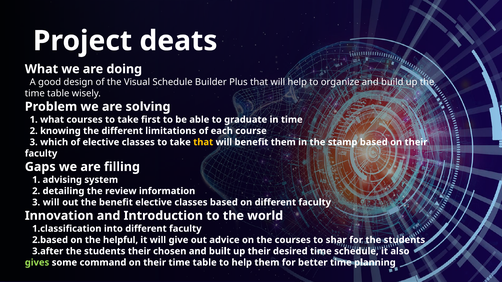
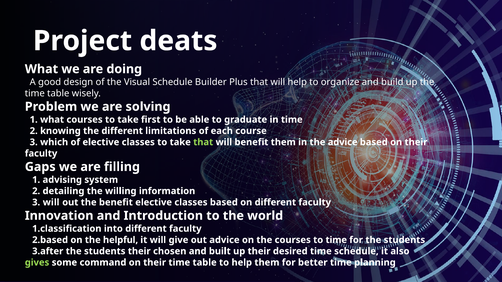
that at (203, 142) colour: yellow -> light green
the stamp: stamp -> advice
review: review -> willing
to shar: shar -> time
